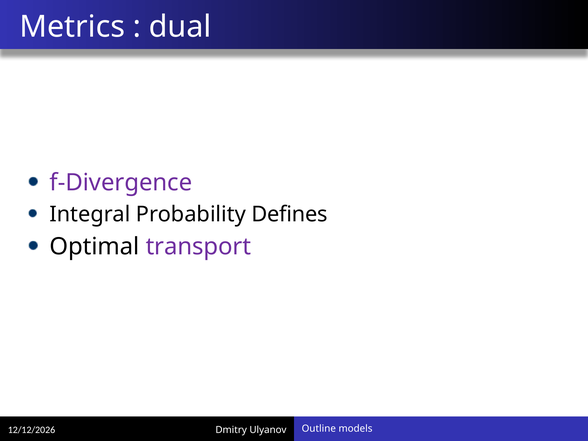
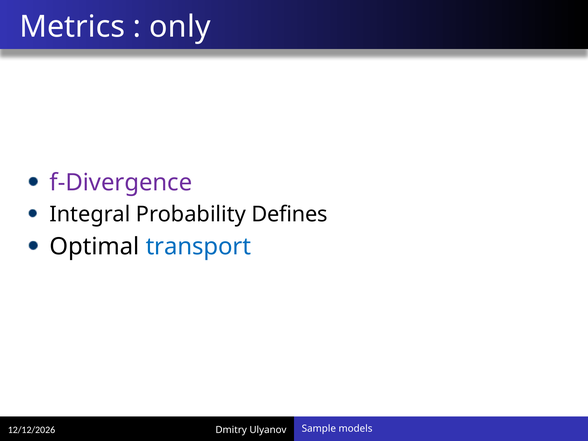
dual: dual -> only
transport colour: purple -> blue
Outline: Outline -> Sample
